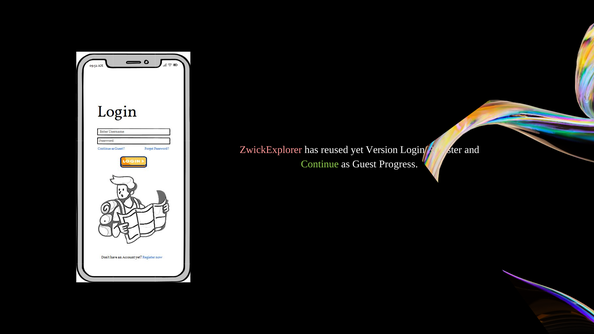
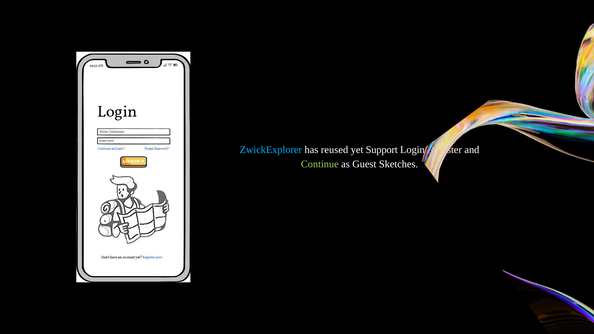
ZwickExplorer colour: pink -> light blue
Version: Version -> Support
Progress: Progress -> Sketches
